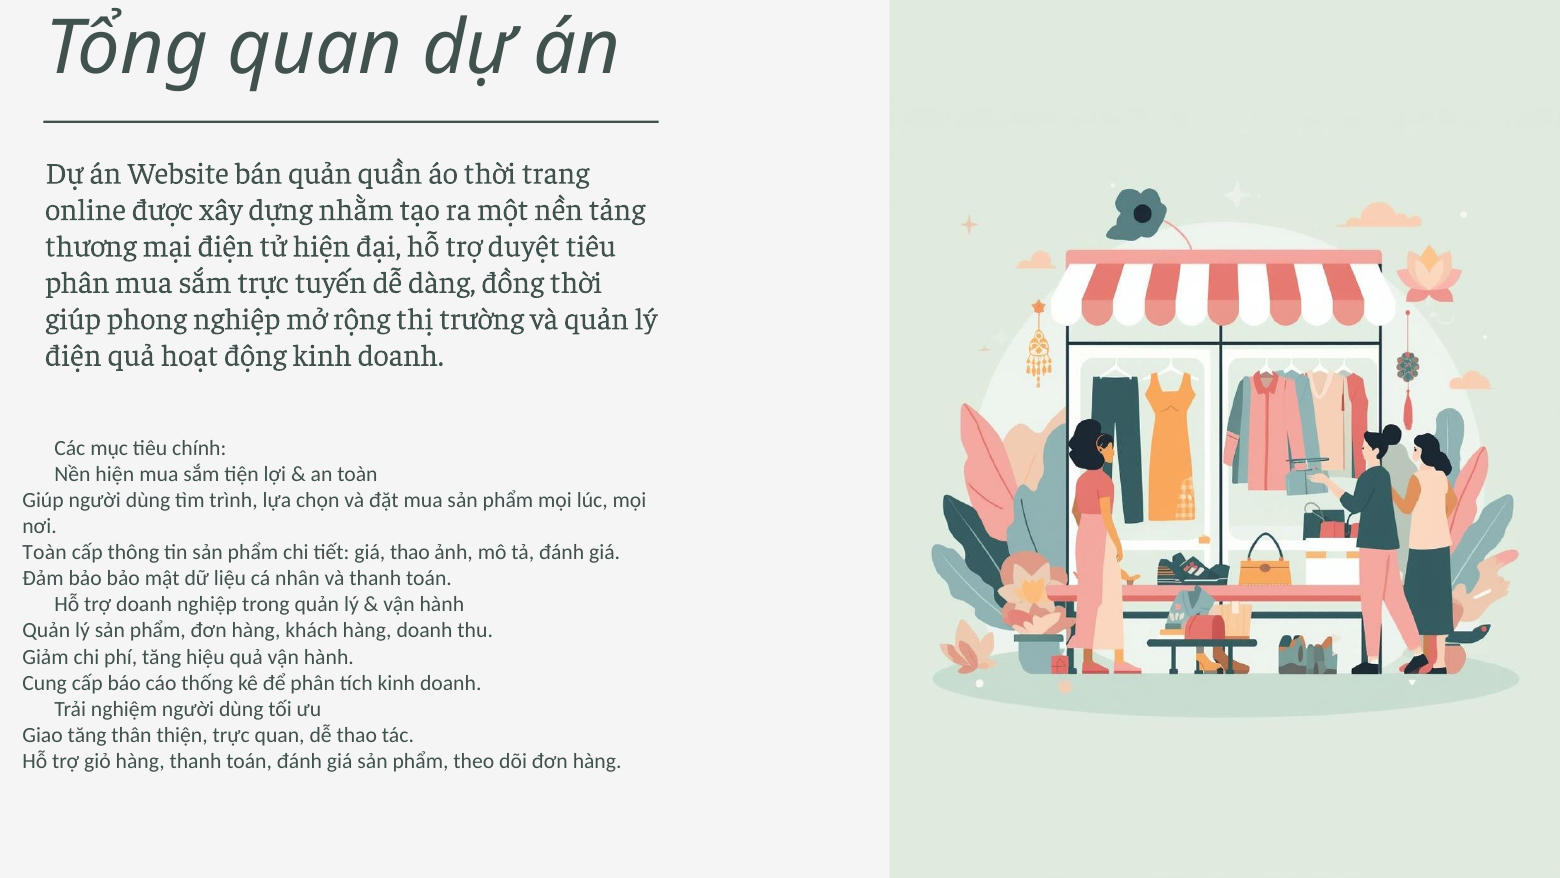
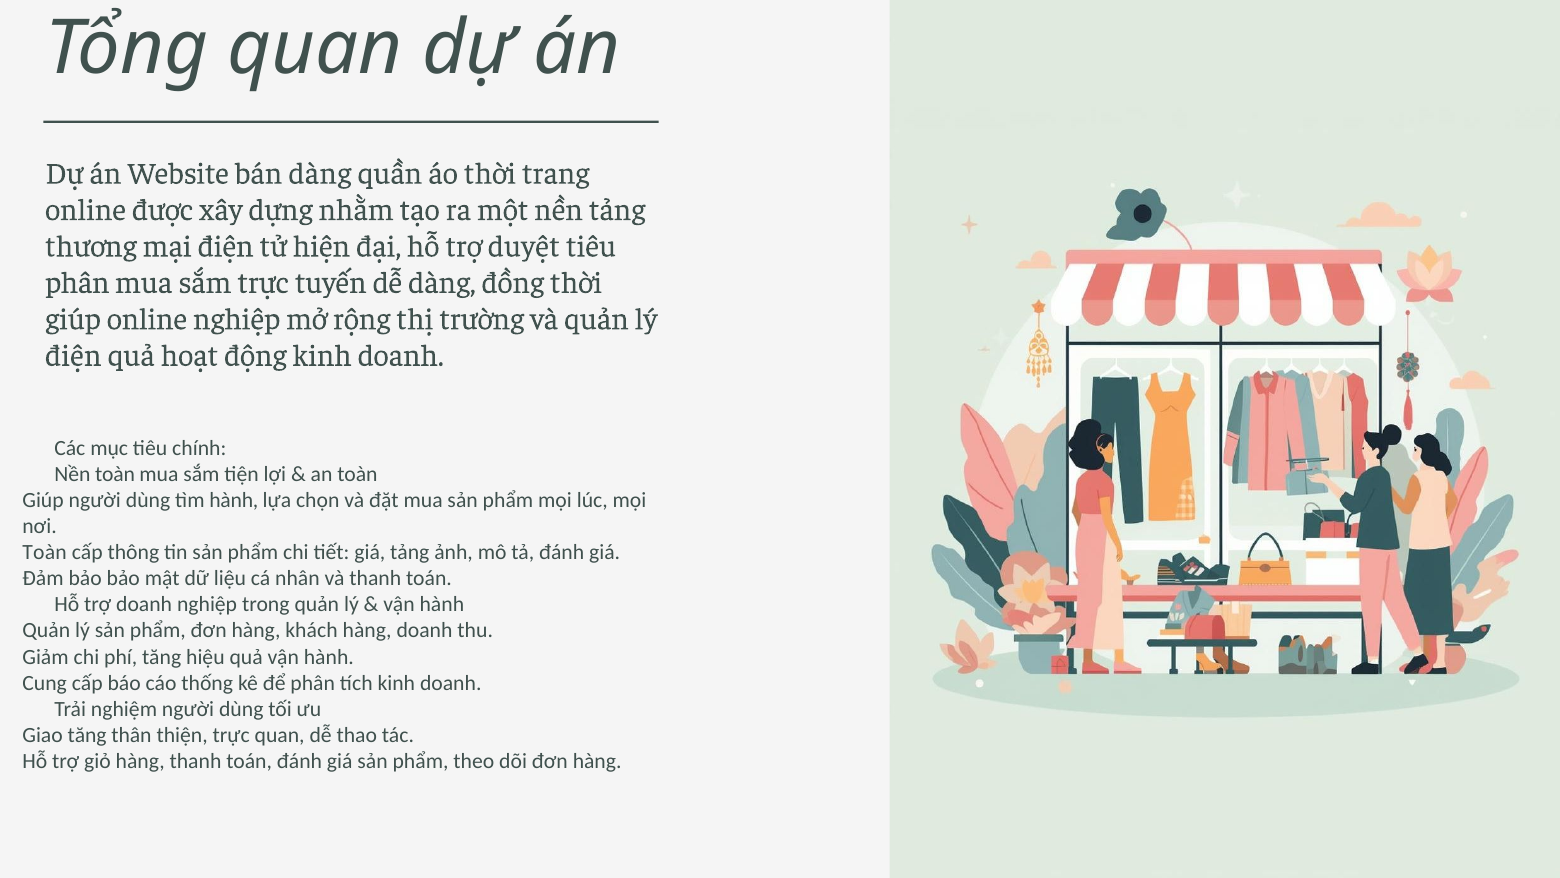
bán quản: quản -> dàng
giúp phong: phong -> online
Nền hiện: hiện -> toàn
tìm trình: trình -> hành
giá thao: thao -> tảng
